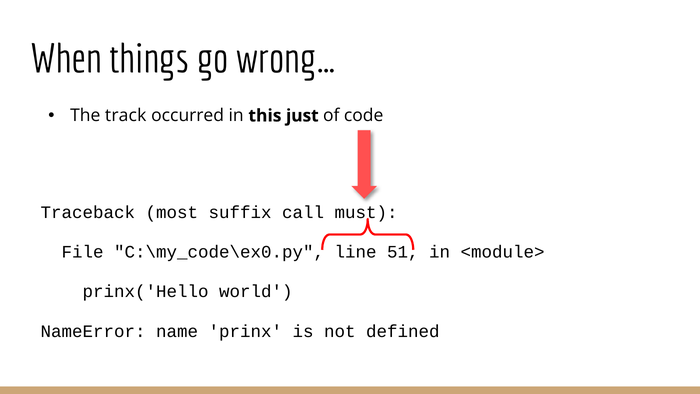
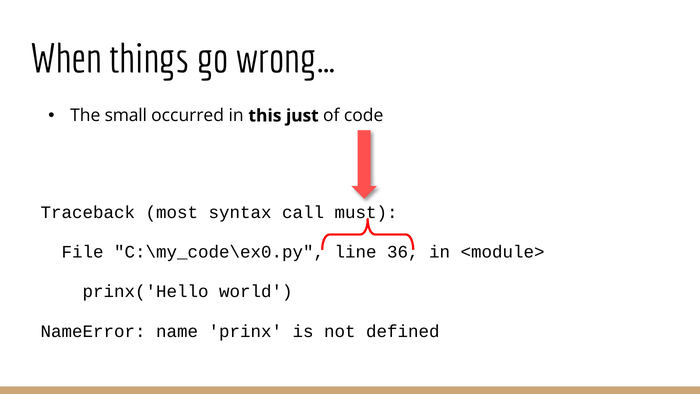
track: track -> small
suffix: suffix -> syntax
51: 51 -> 36
